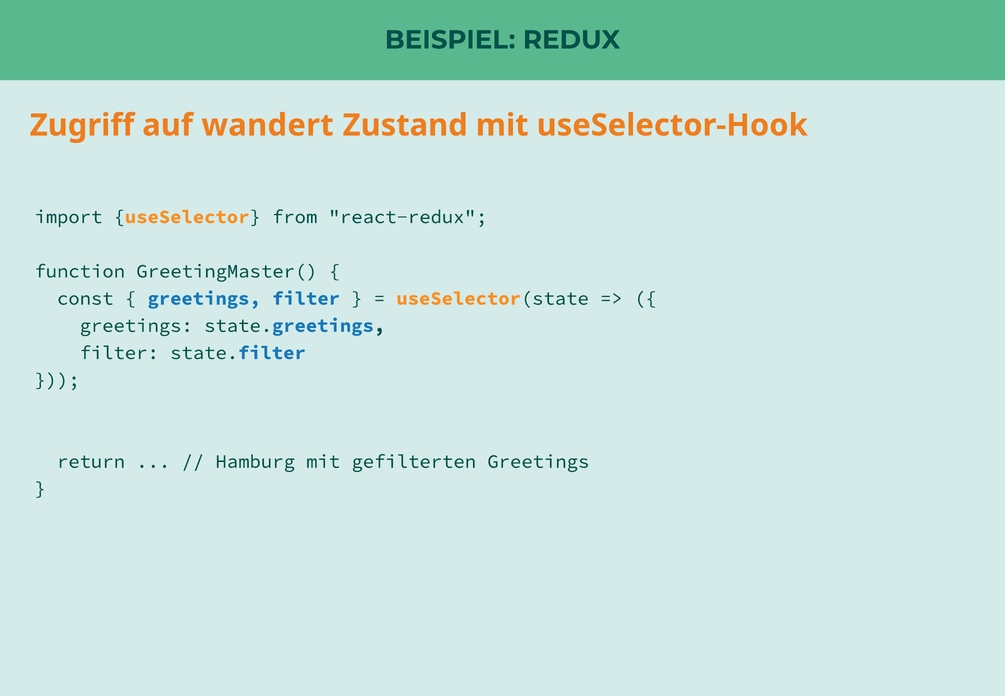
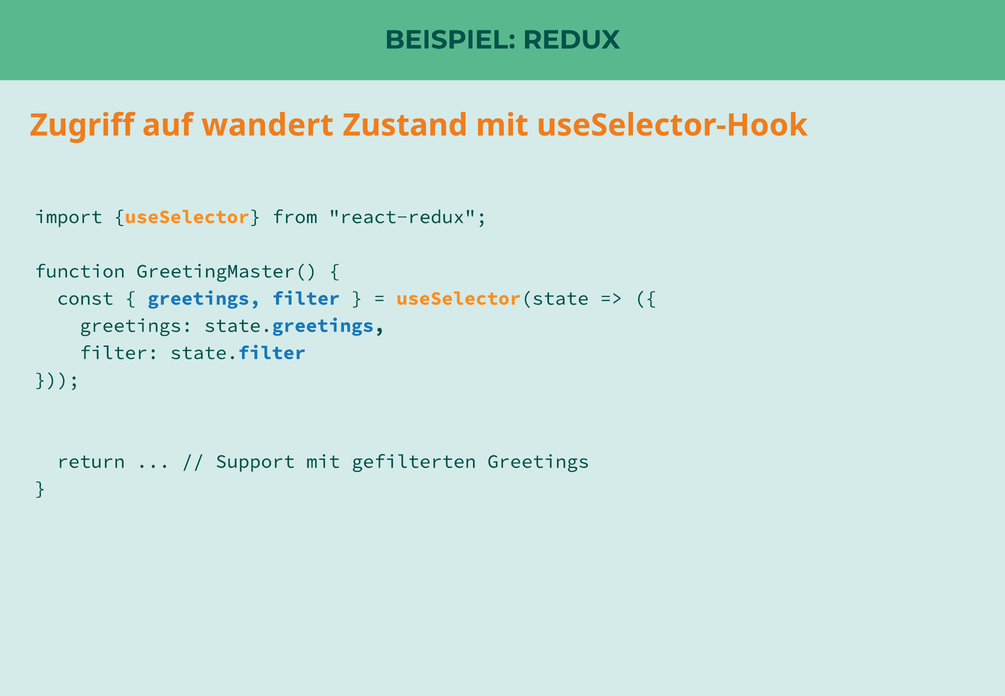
Hamburg: Hamburg -> Support
